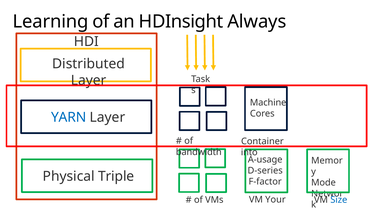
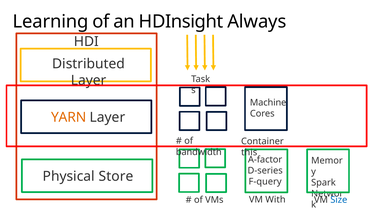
YARN colour: blue -> orange
into: into -> this
A-usage: A-usage -> A-factor
Triple: Triple -> Store
F-factor: F-factor -> F-query
Mode: Mode -> Spark
Your: Your -> With
